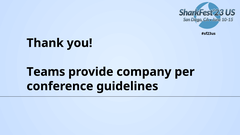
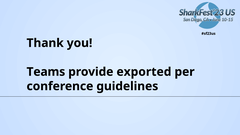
company: company -> exported
